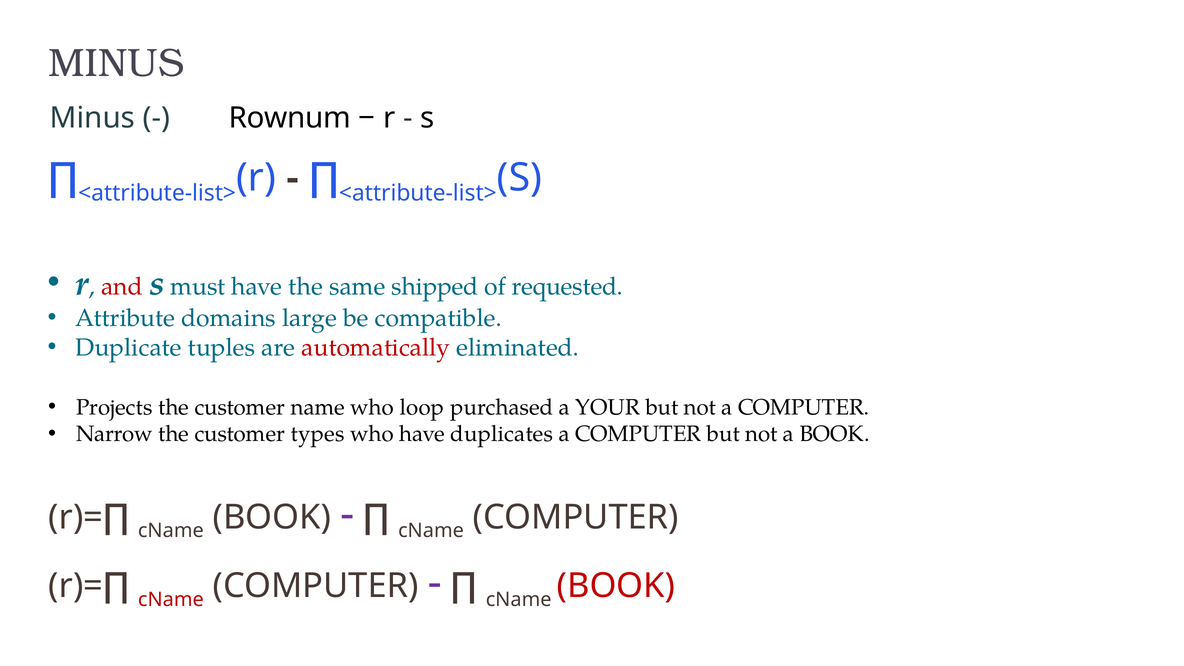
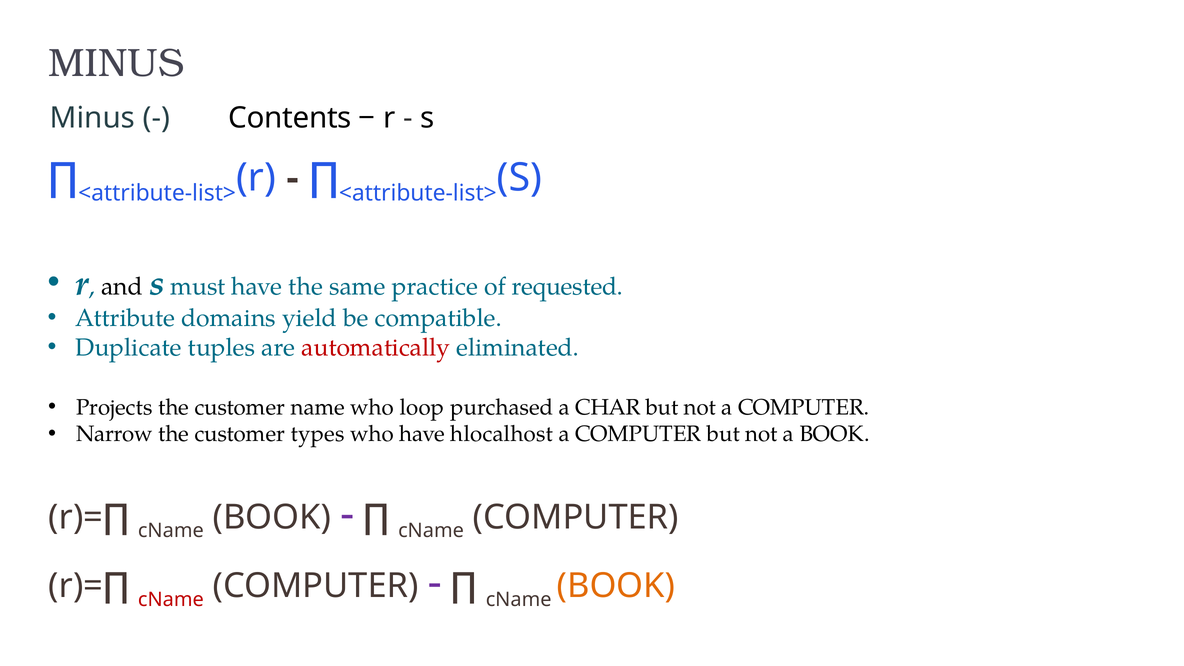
Rownum: Rownum -> Contents
and colour: red -> black
shipped: shipped -> practice
large: large -> yield
YOUR: YOUR -> CHAR
duplicates: duplicates -> hlocalhost
BOOK at (616, 586) colour: red -> orange
